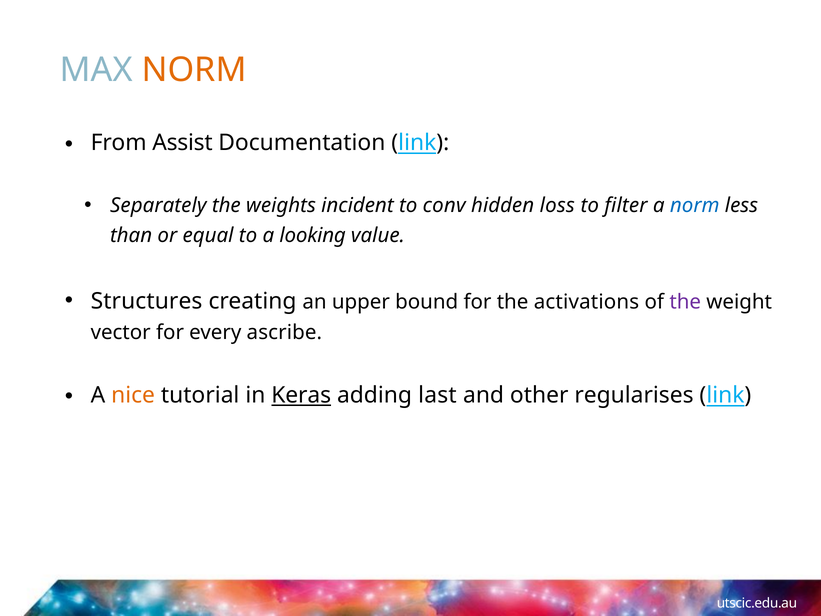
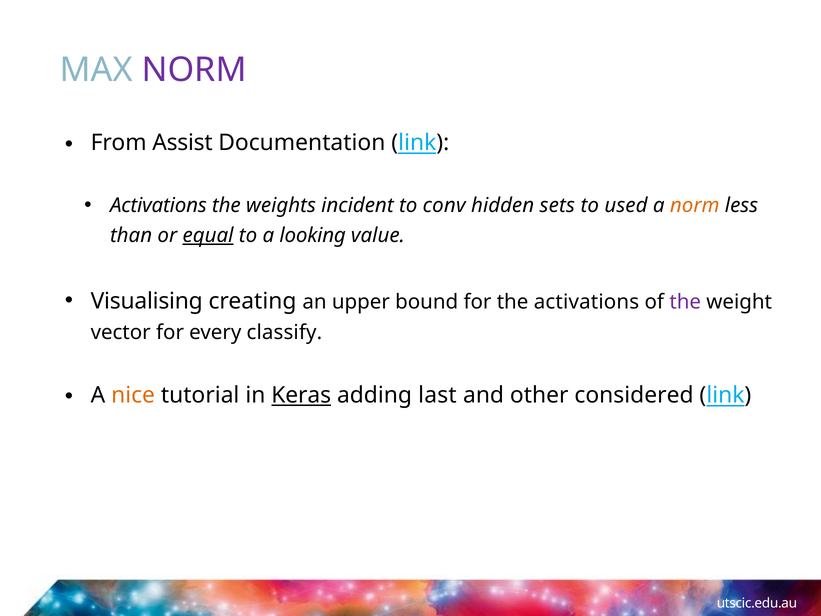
NORM at (194, 70) colour: orange -> purple
Separately at (158, 205): Separately -> Activations
loss: loss -> sets
filter: filter -> used
norm at (695, 205) colour: blue -> orange
equal underline: none -> present
Structures: Structures -> Visualising
ascribe: ascribe -> classify
regularises: regularises -> considered
